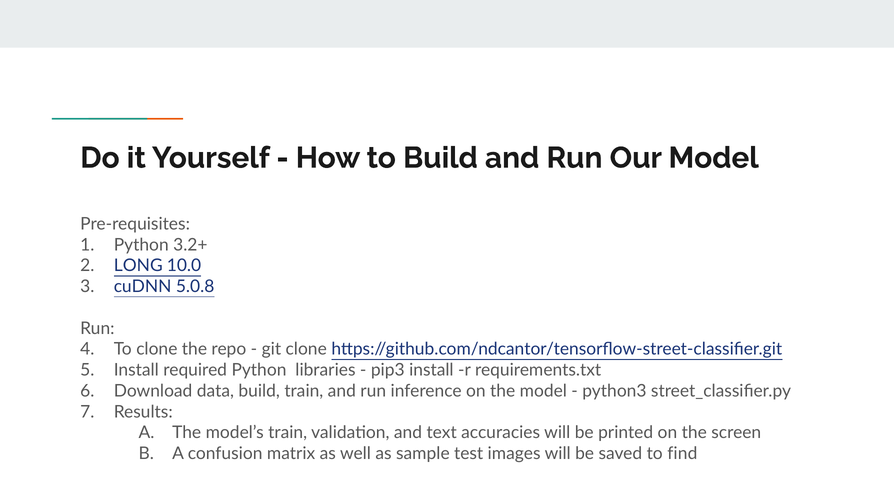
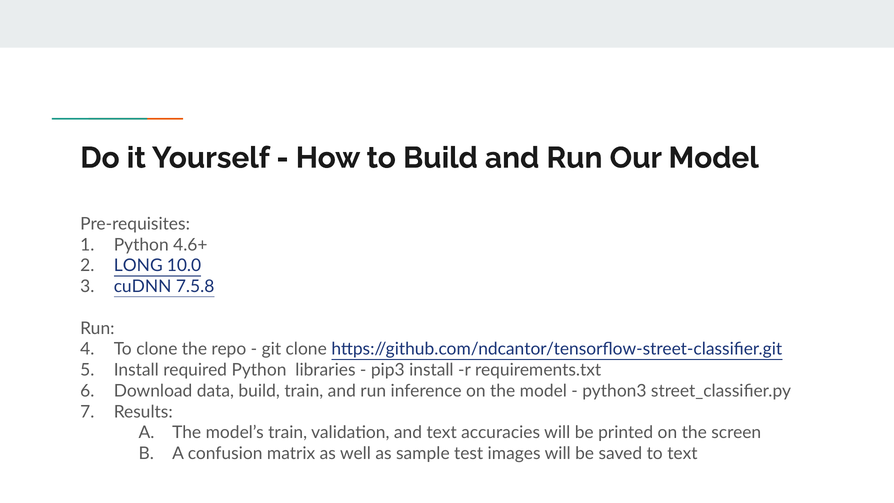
3.2+: 3.2+ -> 4.6+
5.0.8: 5.0.8 -> 7.5.8
to find: find -> text
